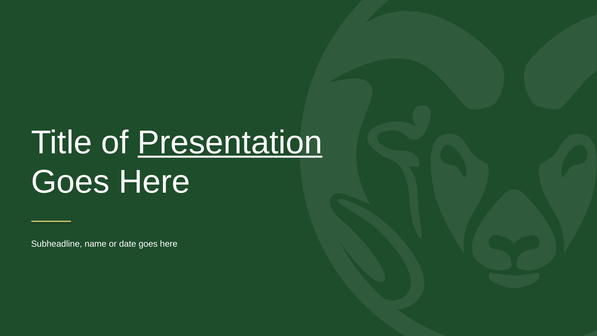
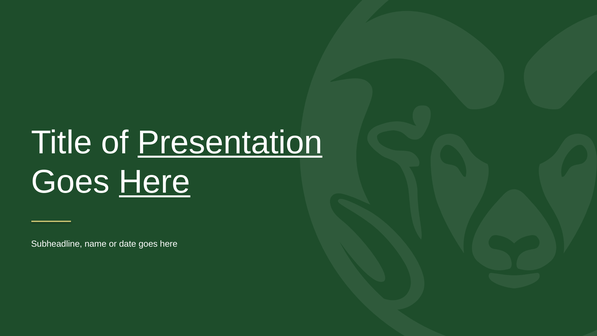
Here at (155, 182) underline: none -> present
